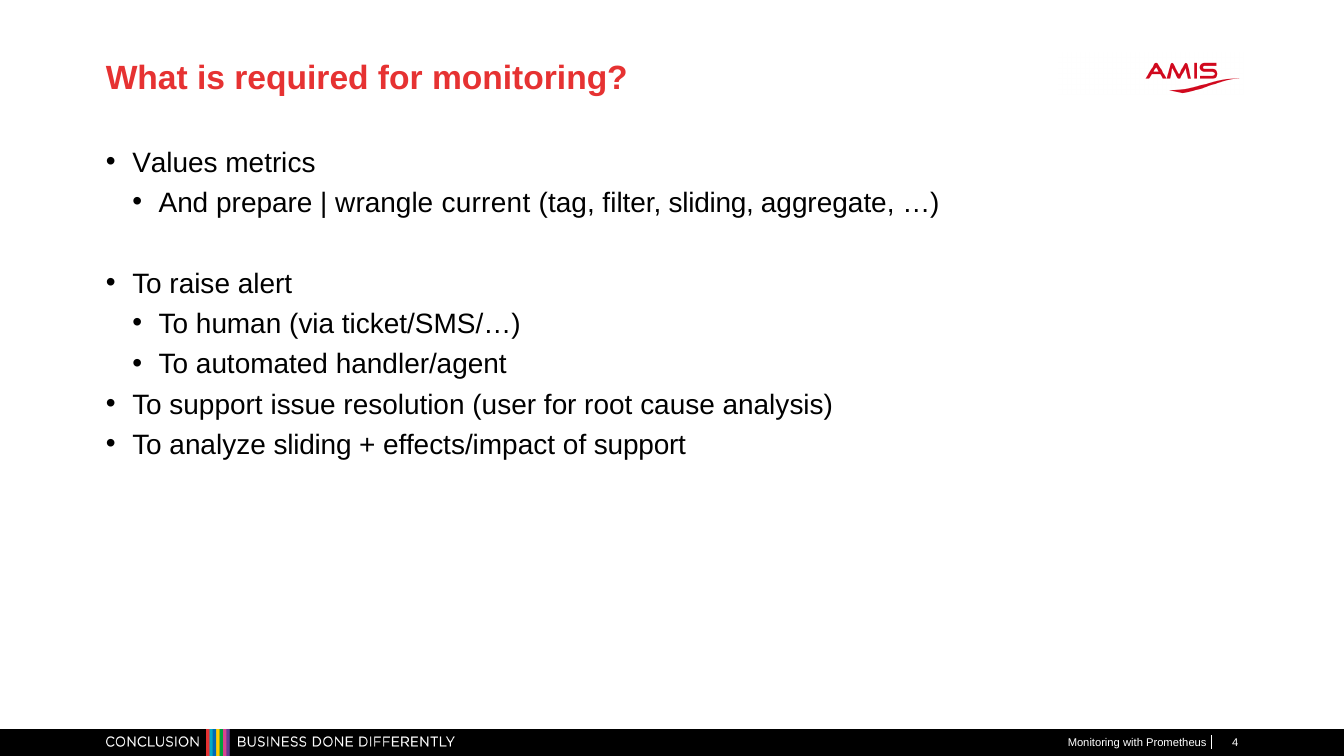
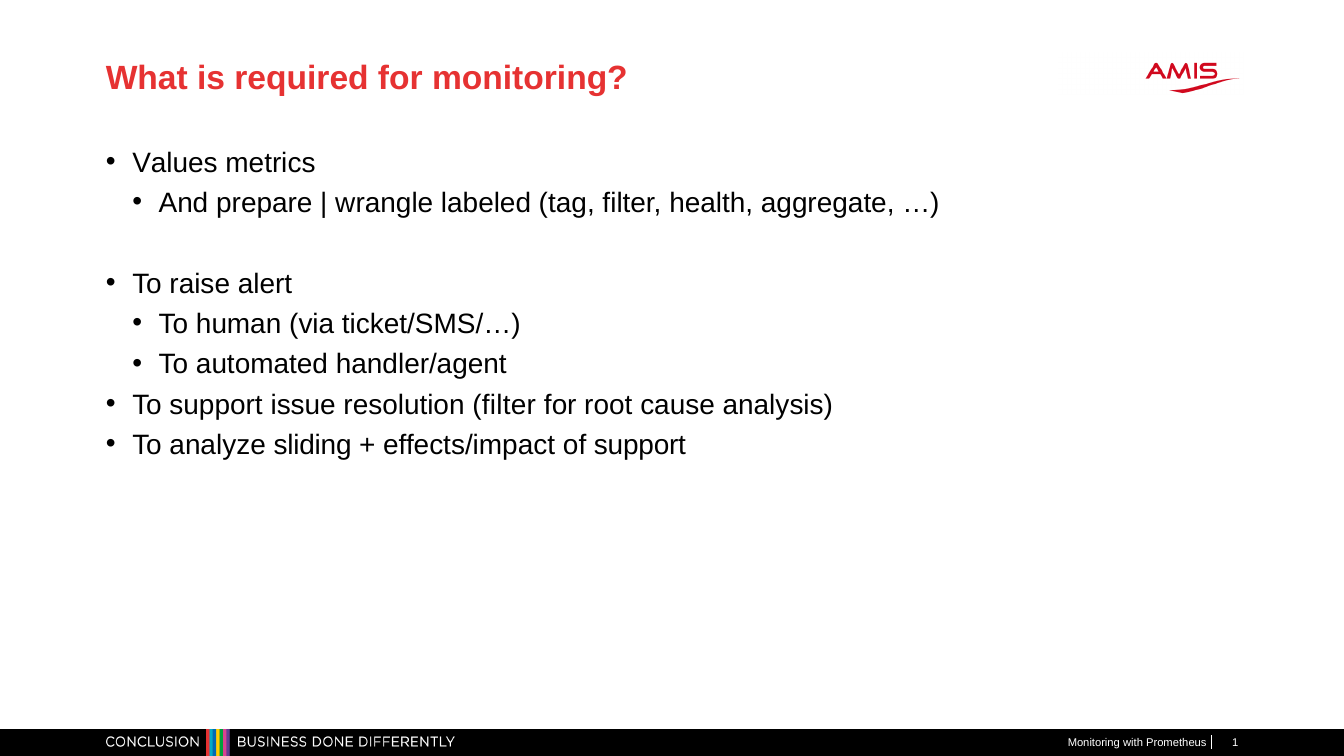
current: current -> labeled
filter sliding: sliding -> health
resolution user: user -> filter
4: 4 -> 1
